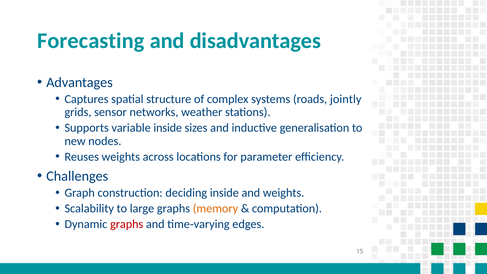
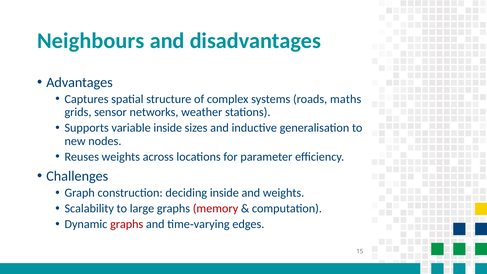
Forecasting: Forecasting -> Neighbours
jointly: jointly -> maths
memory colour: orange -> red
